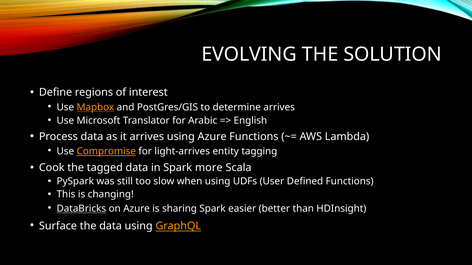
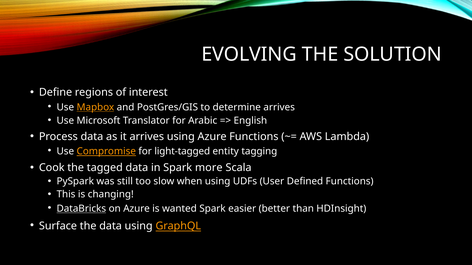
light-arrives: light-arrives -> light-tagged
sharing: sharing -> wanted
